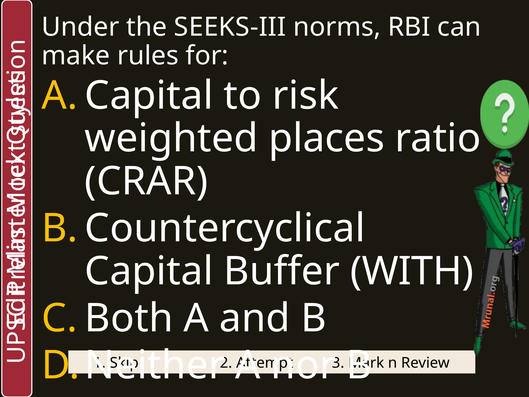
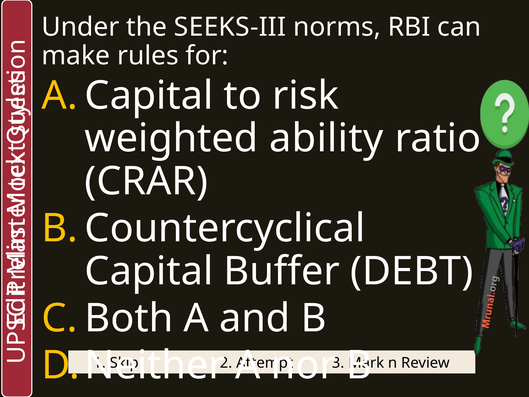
places: places -> ability
WITH: WITH -> DEBT
